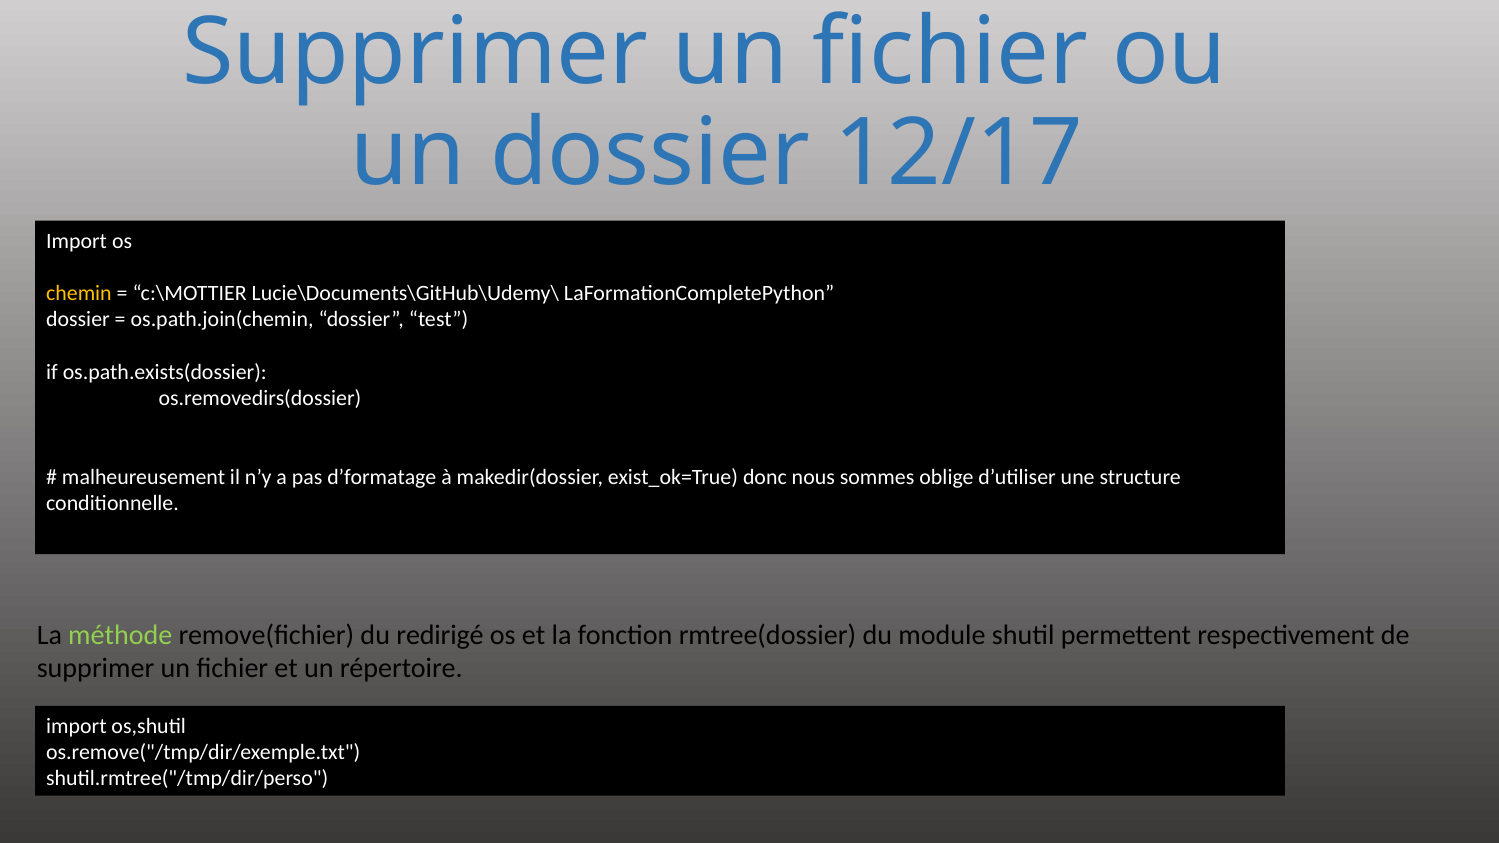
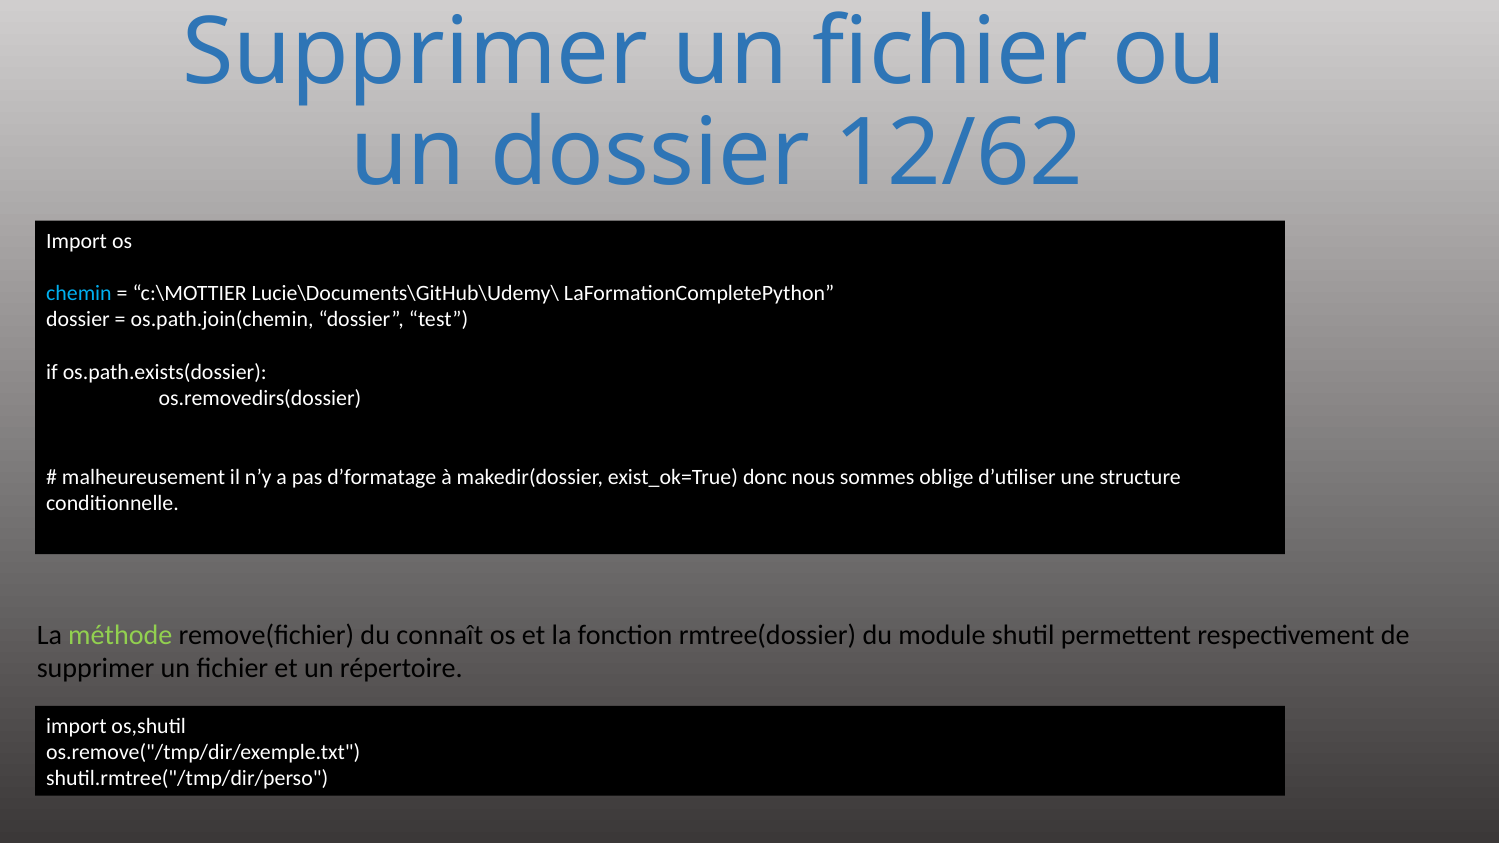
12/17: 12/17 -> 12/62
chemin colour: yellow -> light blue
redirigé: redirigé -> connaît
